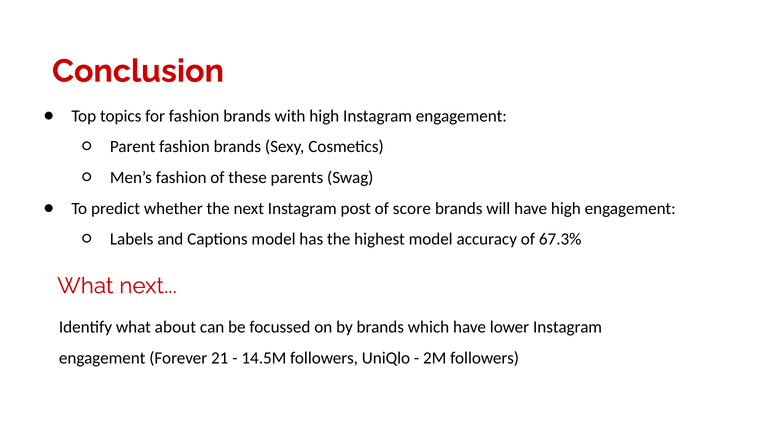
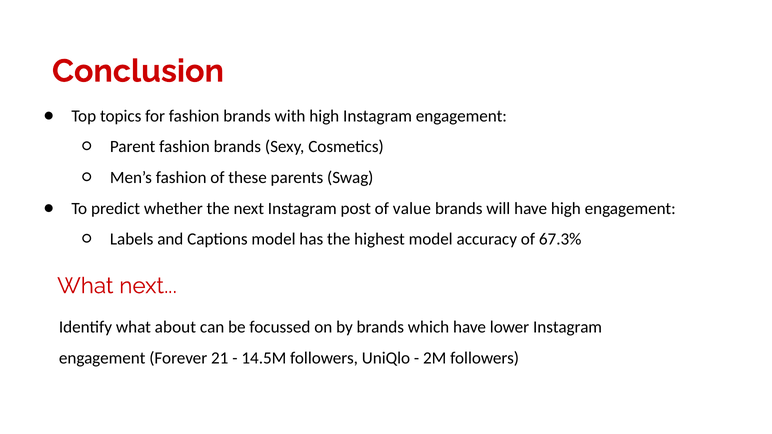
score: score -> value
